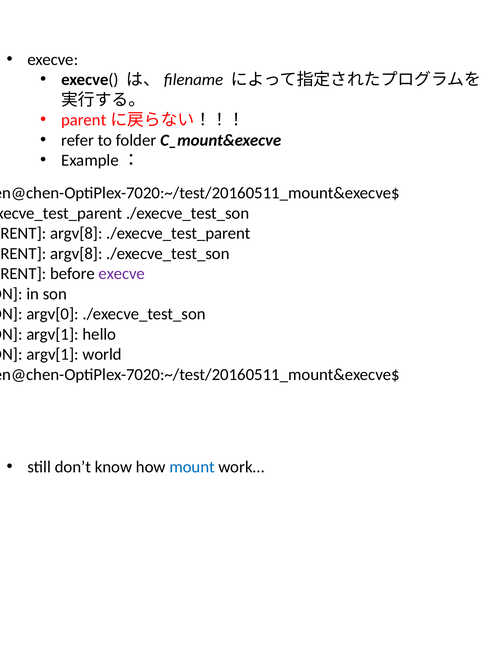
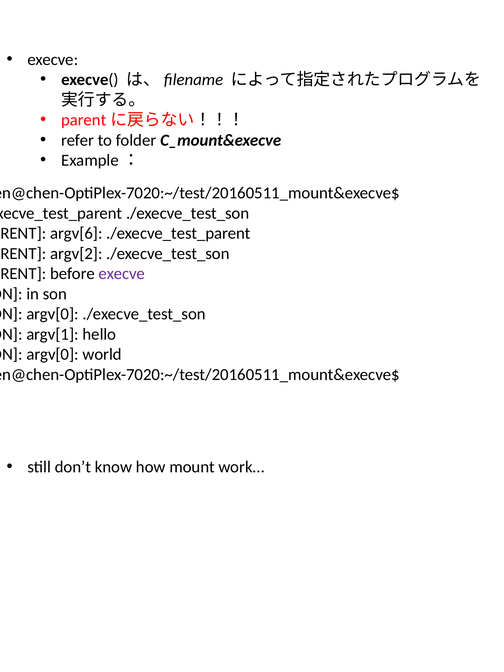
argv[8 at (76, 233): argv[8 -> argv[6
argv[8 at (76, 254): argv[8 -> argv[2
argv[1 at (53, 354): argv[1 -> argv[0
mount colour: blue -> black
